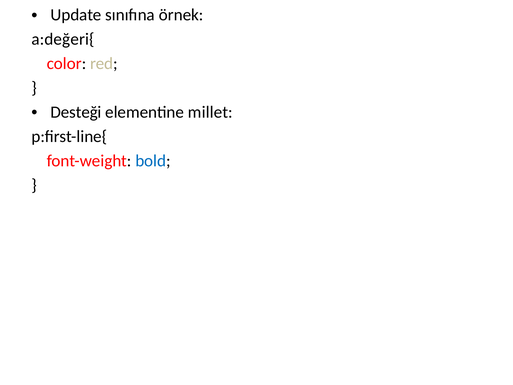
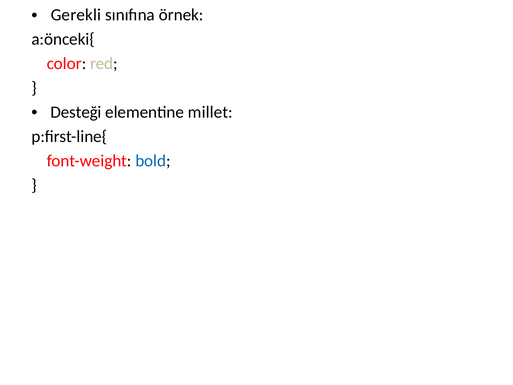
Update: Update -> Gerekli
a:değeri{: a:değeri{ -> a:önceki{
